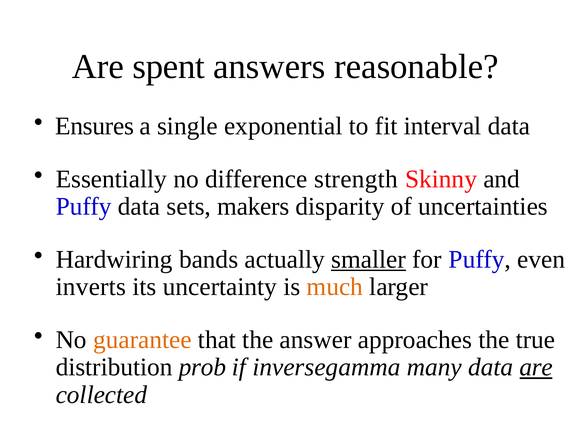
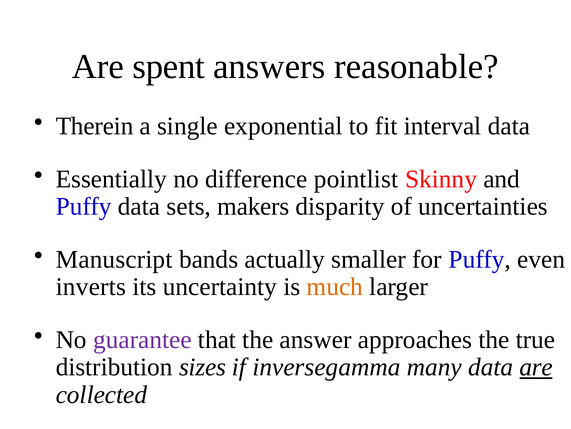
Ensures: Ensures -> Therein
strength: strength -> pointlist
Hardwiring: Hardwiring -> Manuscript
smaller underline: present -> none
guarantee colour: orange -> purple
prob: prob -> sizes
